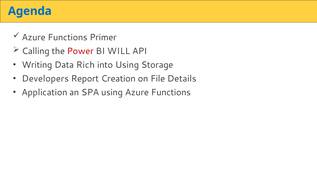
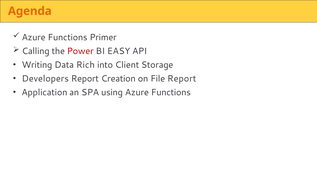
Agenda colour: blue -> orange
WILL: WILL -> EASY
into Using: Using -> Client
File Details: Details -> Report
